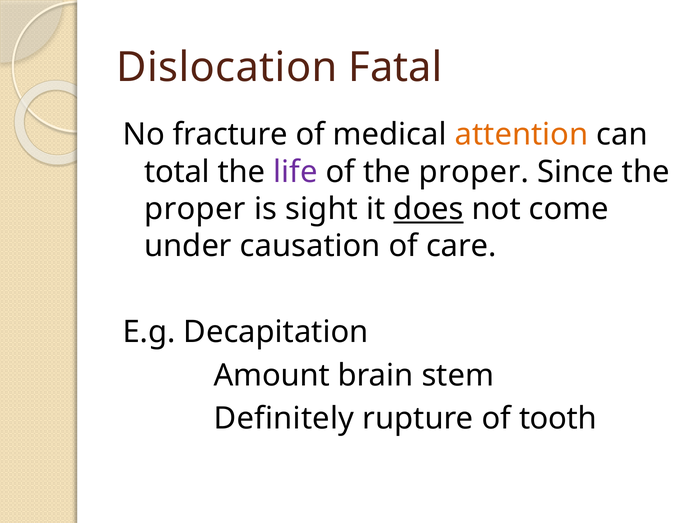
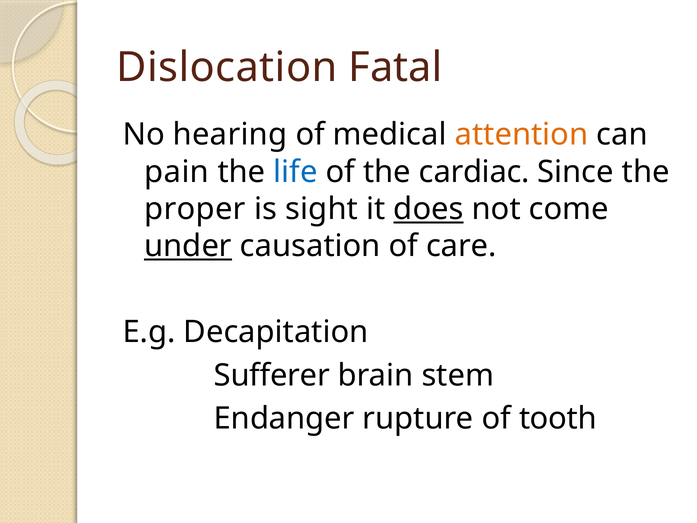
fracture: fracture -> hearing
total: total -> pain
life colour: purple -> blue
of the proper: proper -> cardiac
under underline: none -> present
Amount: Amount -> Sufferer
Definitely: Definitely -> Endanger
